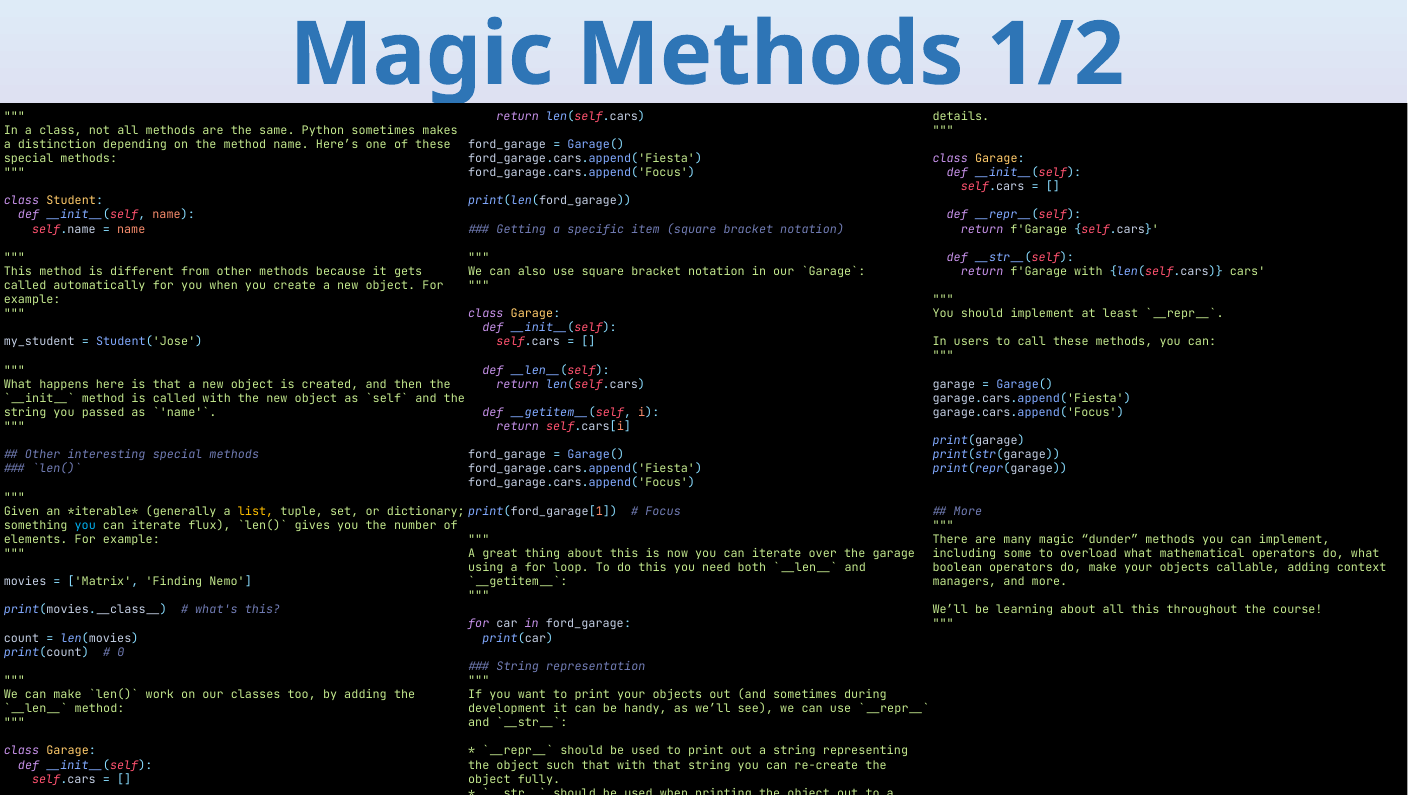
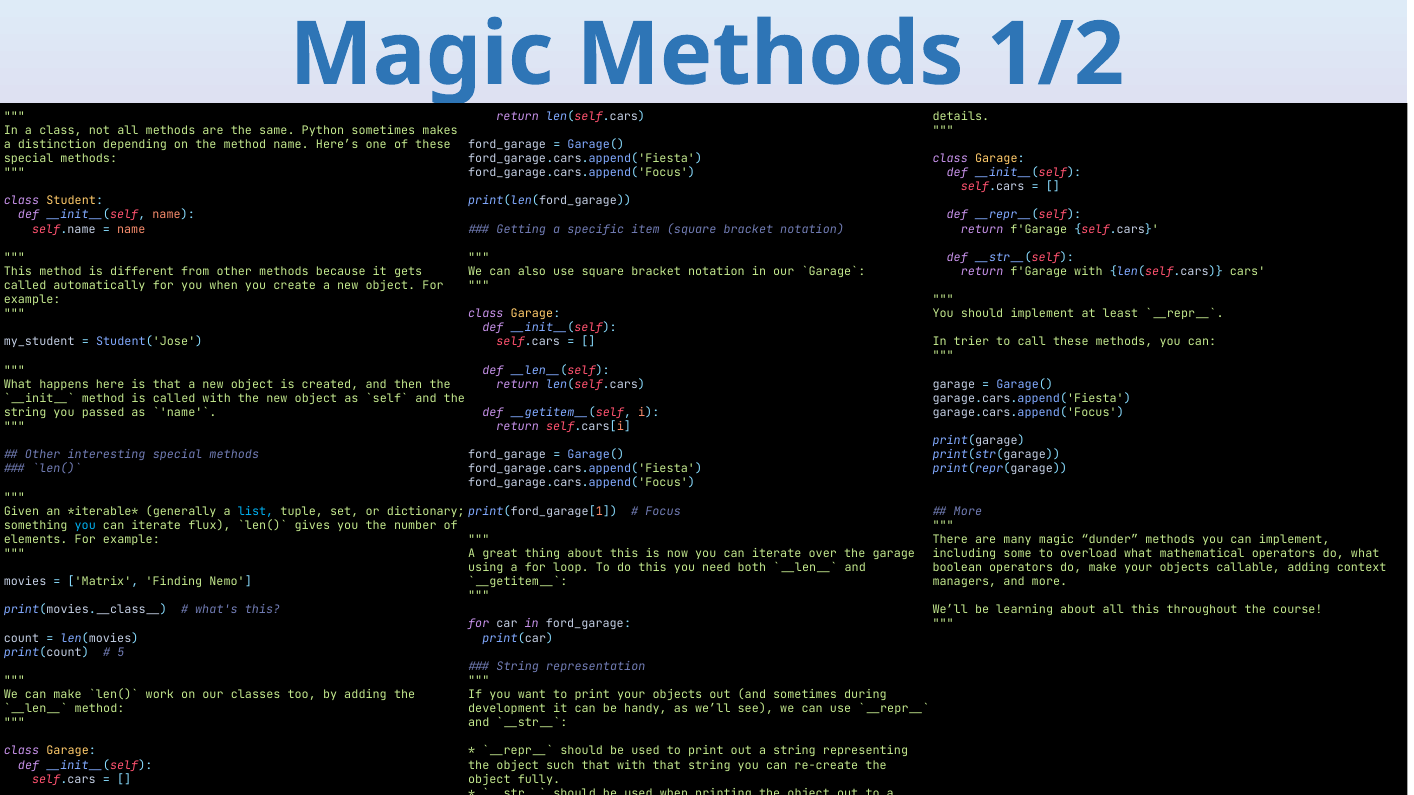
users: users -> trier
list colour: yellow -> light blue
0: 0 -> 5
